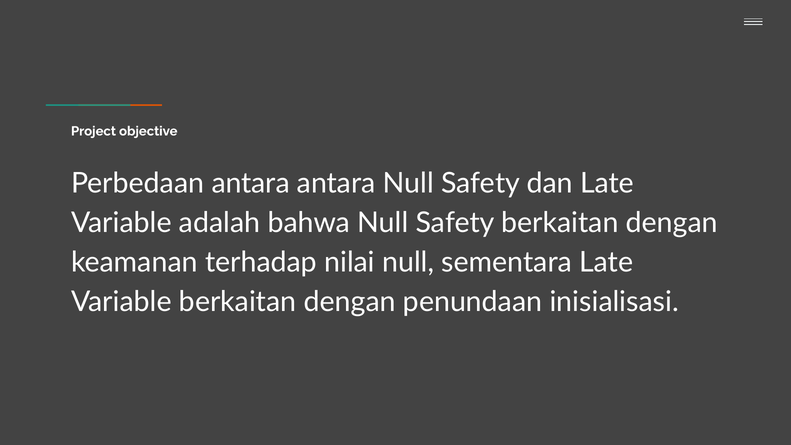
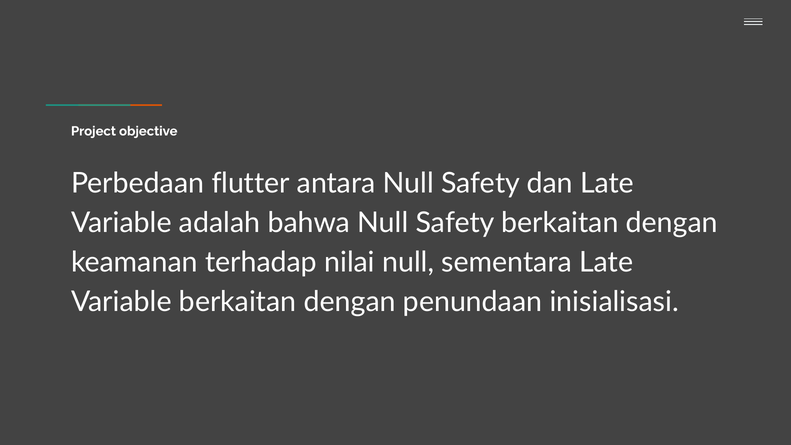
Perbedaan antara: antara -> flutter
